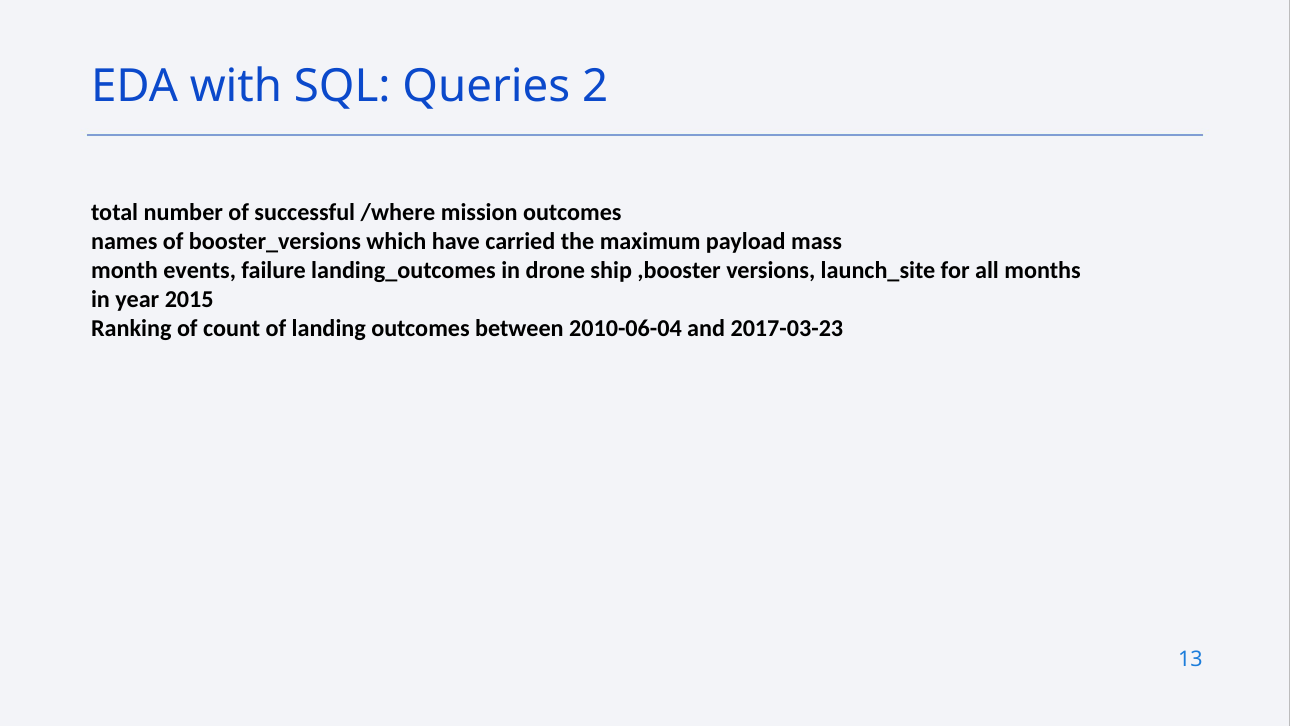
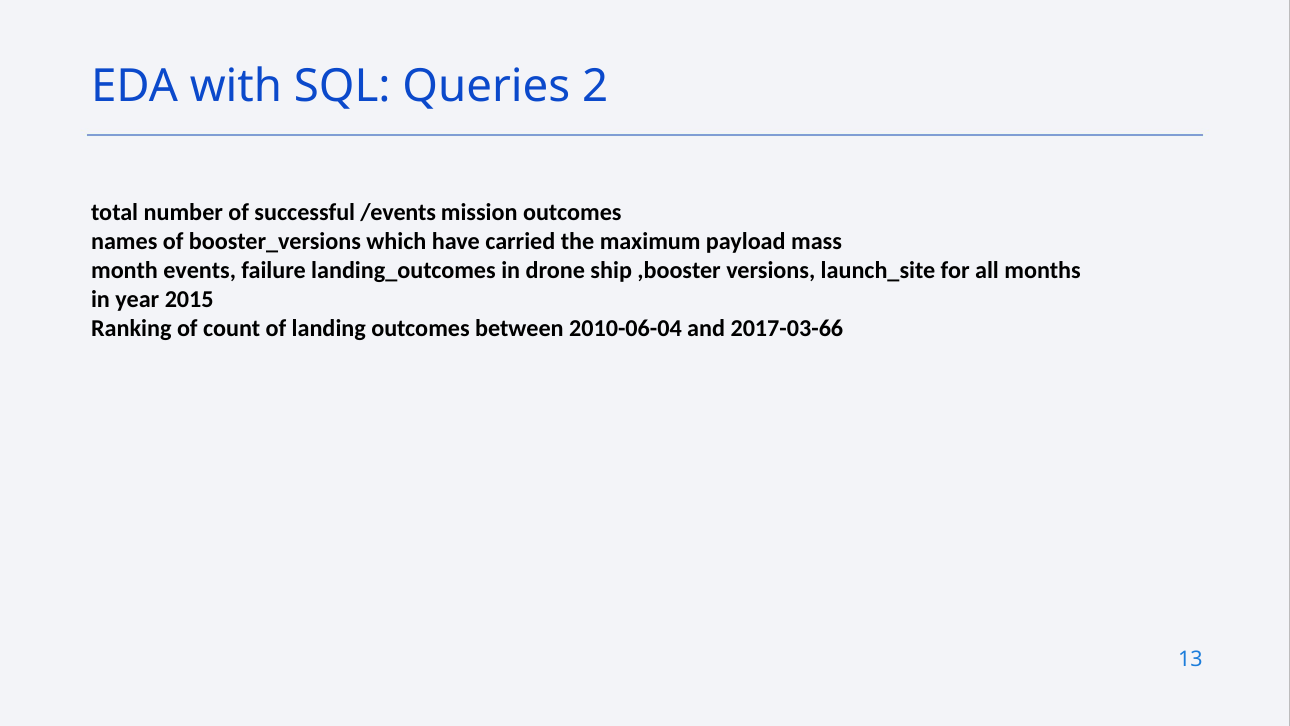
/where: /where -> /events
2017-03-23: 2017-03-23 -> 2017-03-66
